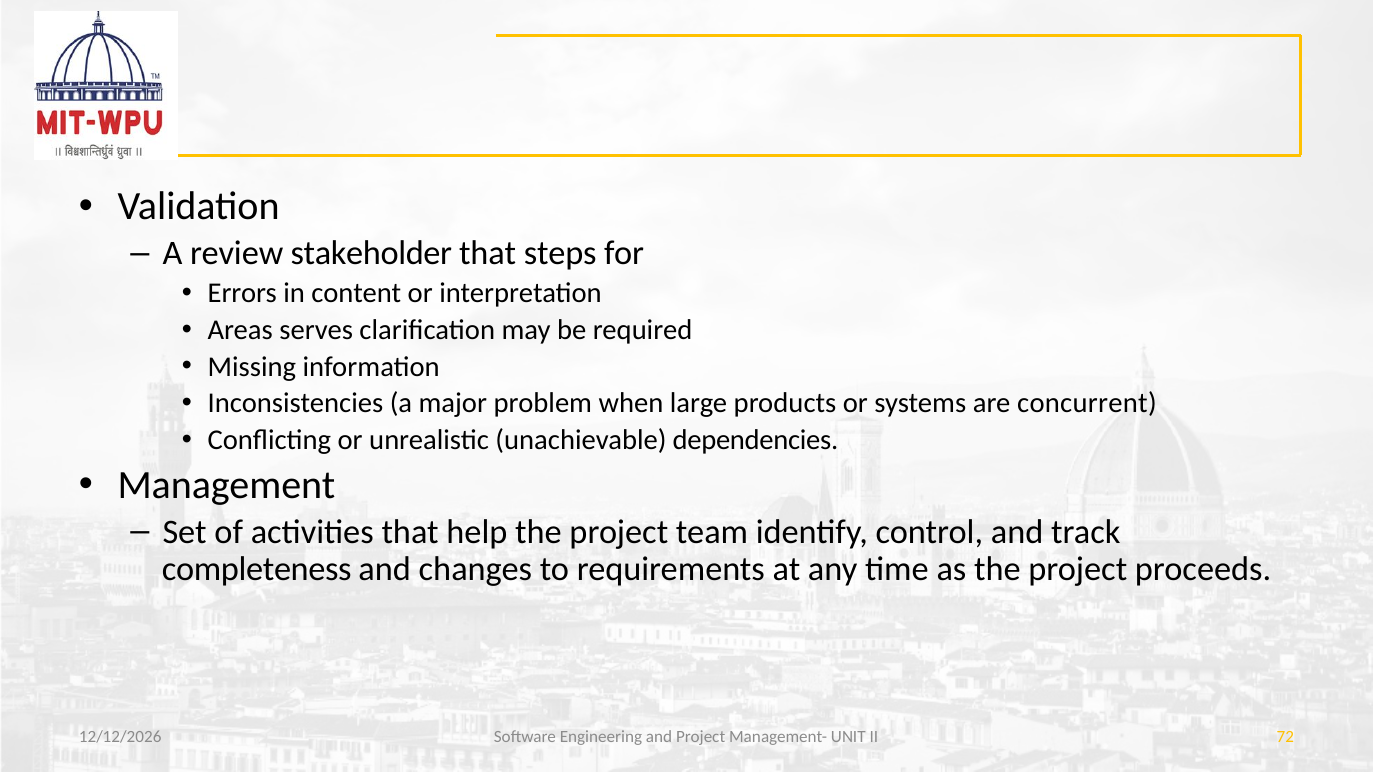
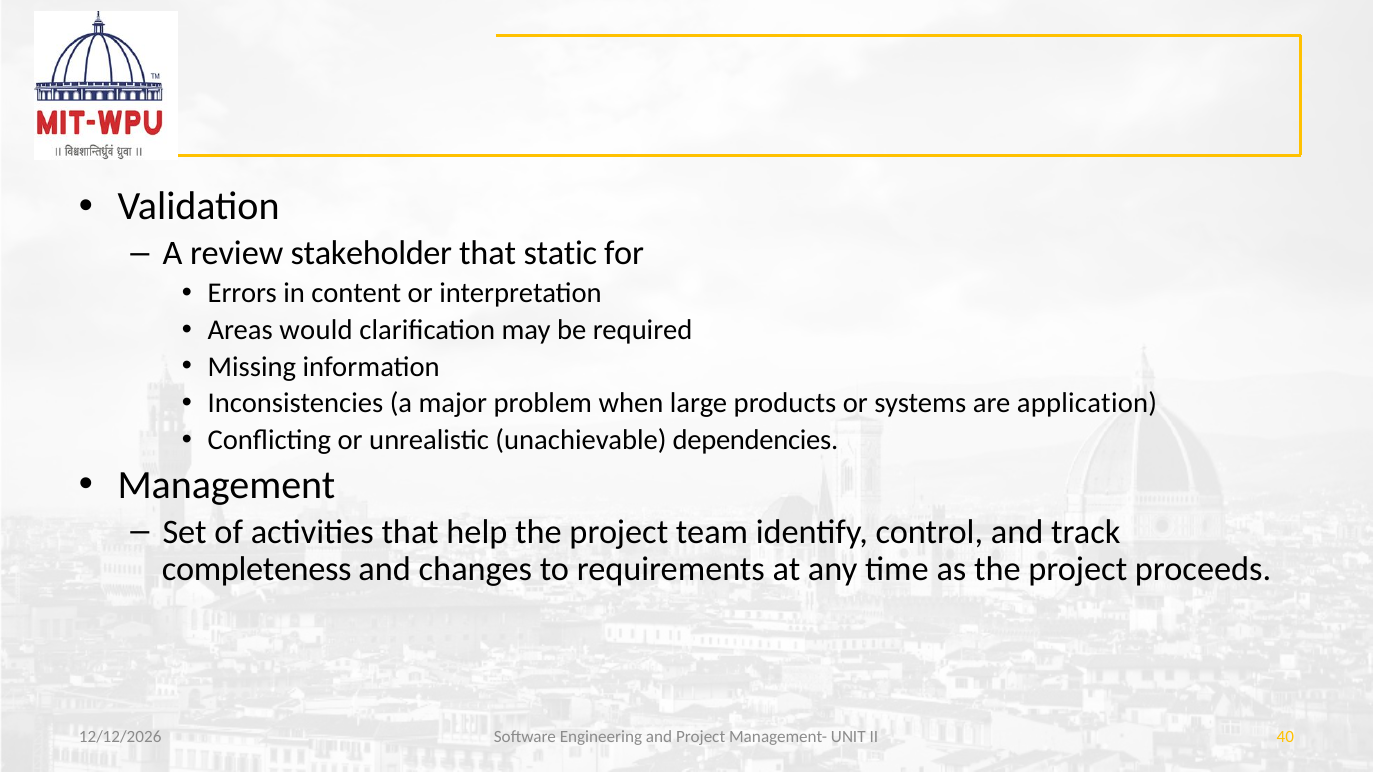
steps: steps -> static
serves: serves -> would
concurrent: concurrent -> application
72: 72 -> 40
